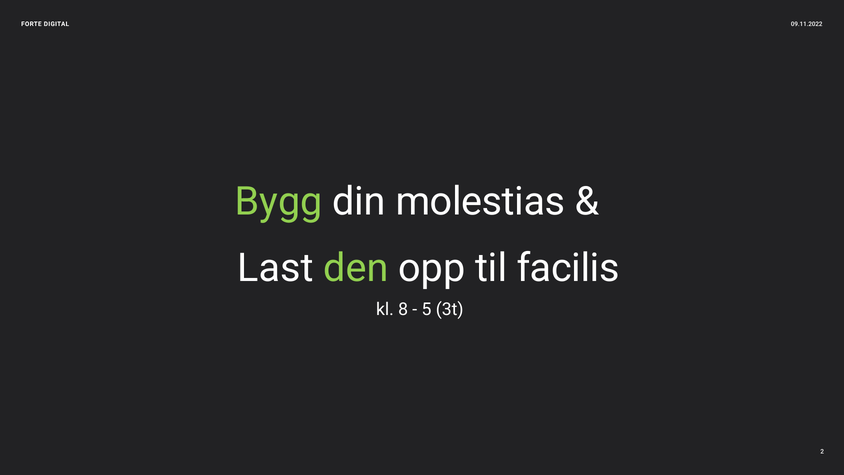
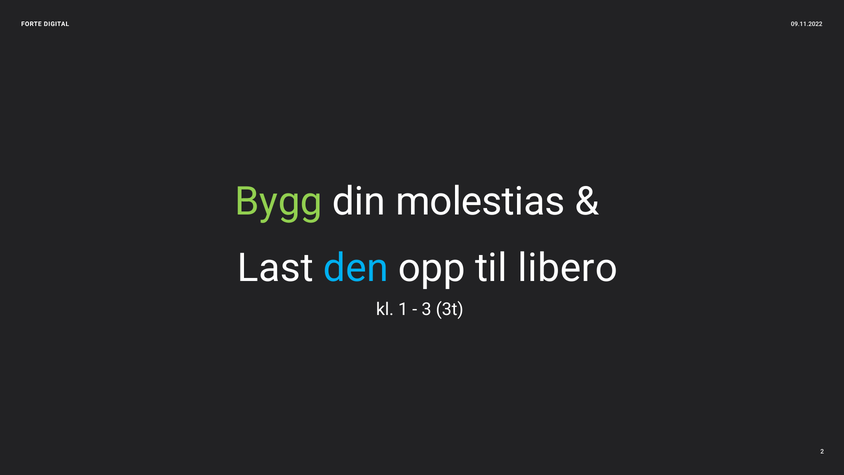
den colour: light green -> light blue
facilis: facilis -> libero
8: 8 -> 1
5: 5 -> 3
